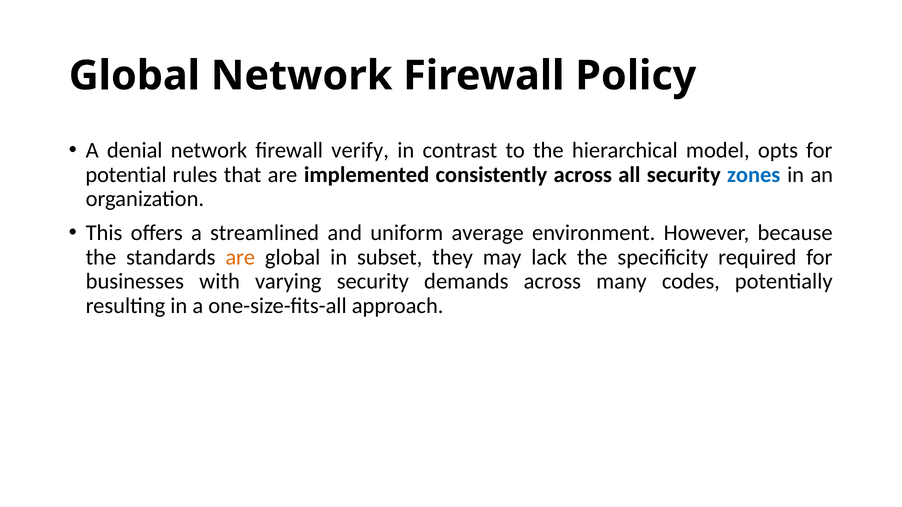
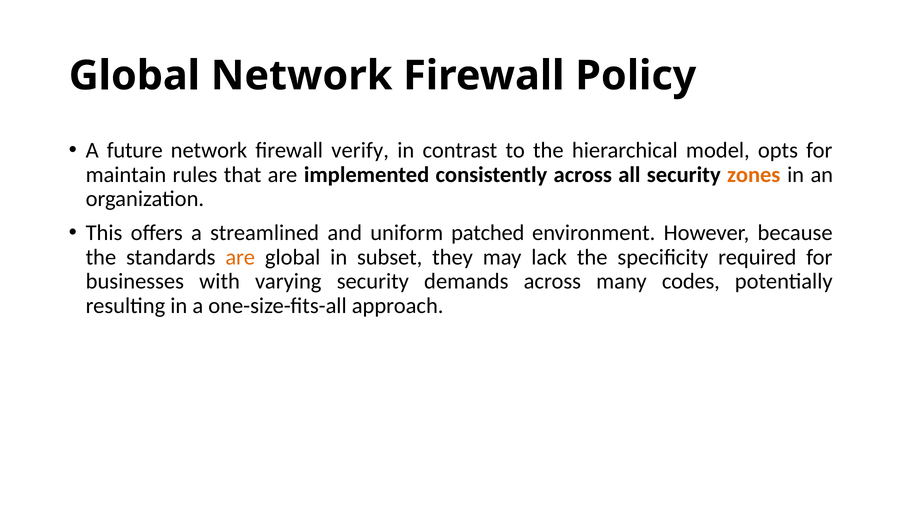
denial: denial -> future
potential: potential -> maintain
zones colour: blue -> orange
average: average -> patched
